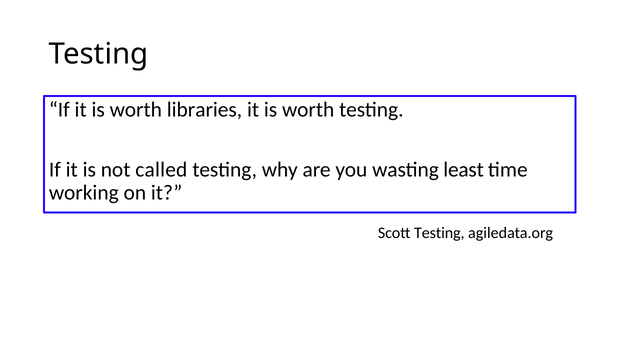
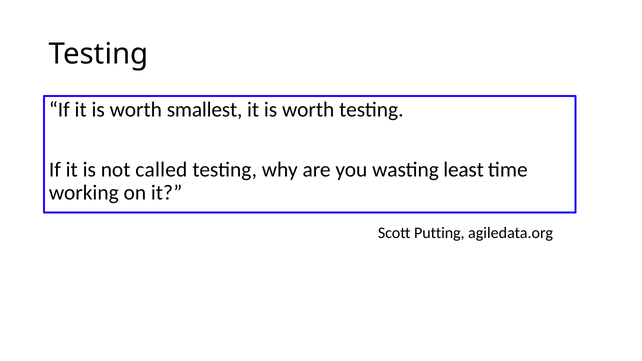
libraries: libraries -> smallest
Scott Testing: Testing -> Putting
